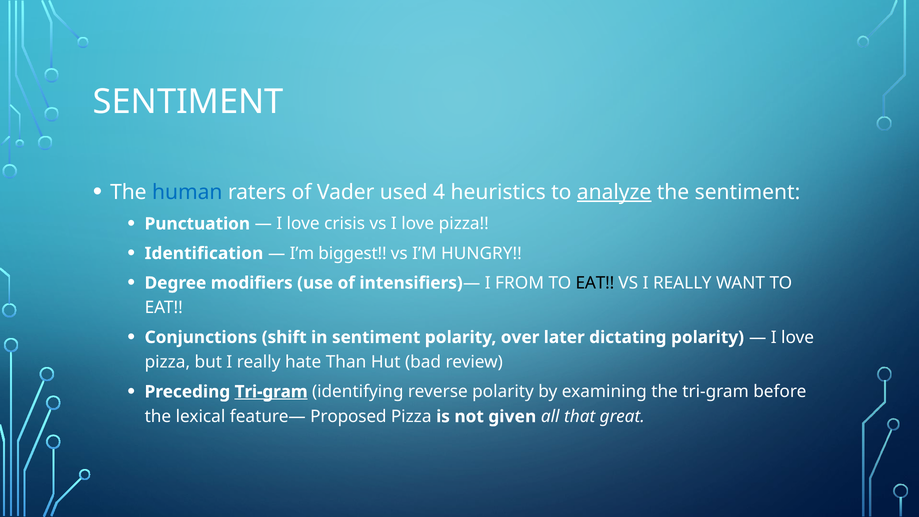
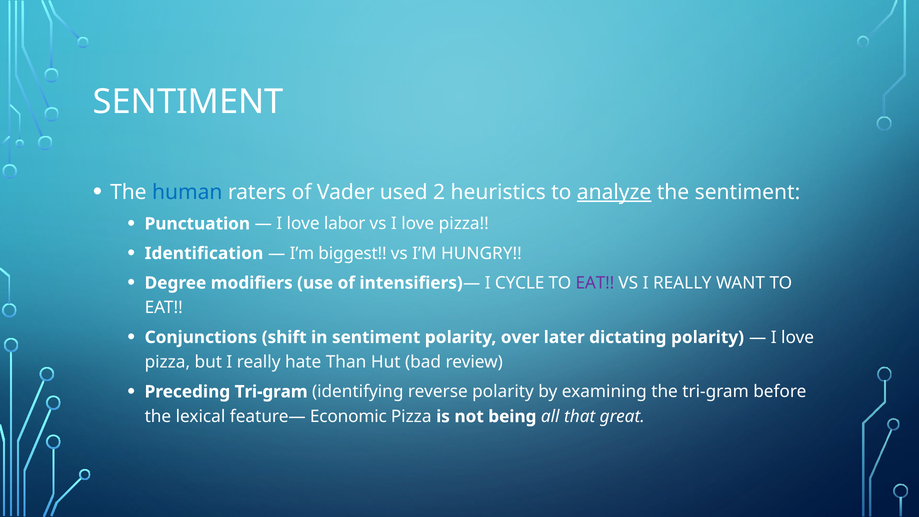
4: 4 -> 2
crisis: crisis -> labor
FROM: FROM -> CYCLE
EAT at (595, 283) colour: black -> purple
Tri-gram at (271, 392) underline: present -> none
Proposed: Proposed -> Economic
given: given -> being
